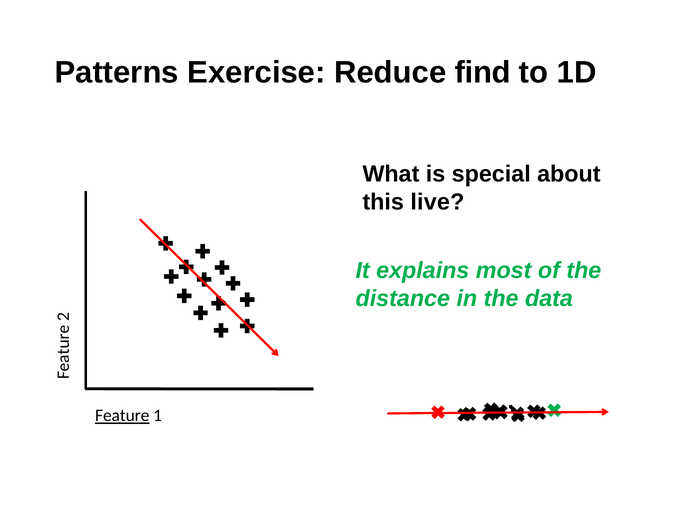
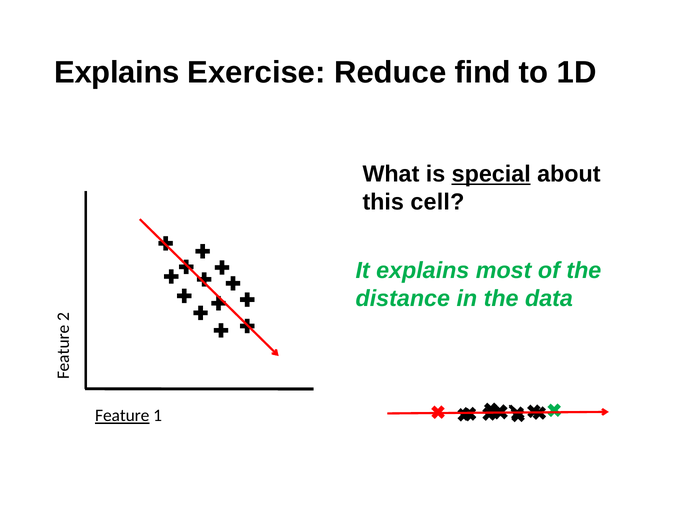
Patterns at (117, 72): Patterns -> Explains
special underline: none -> present
live: live -> cell
